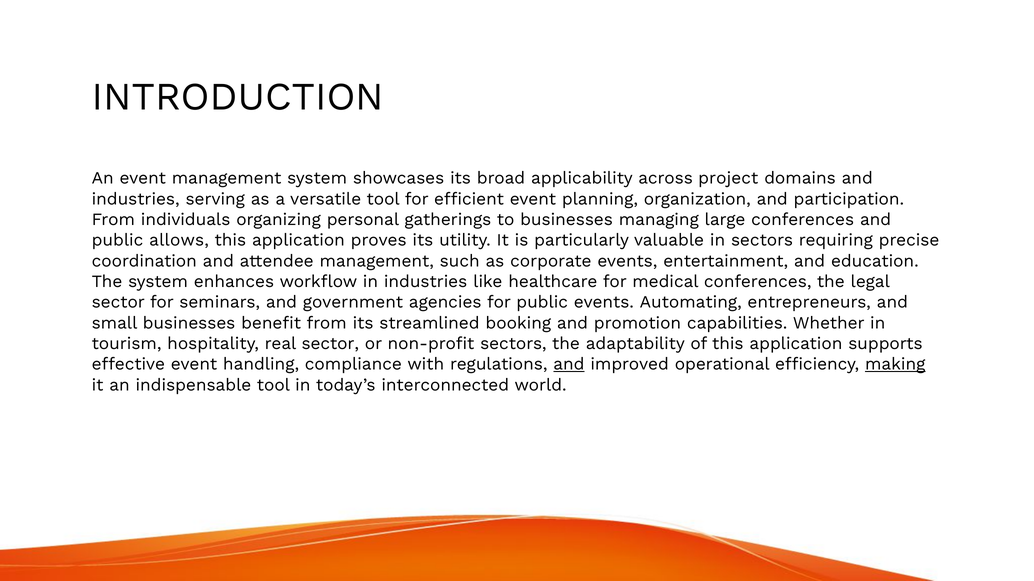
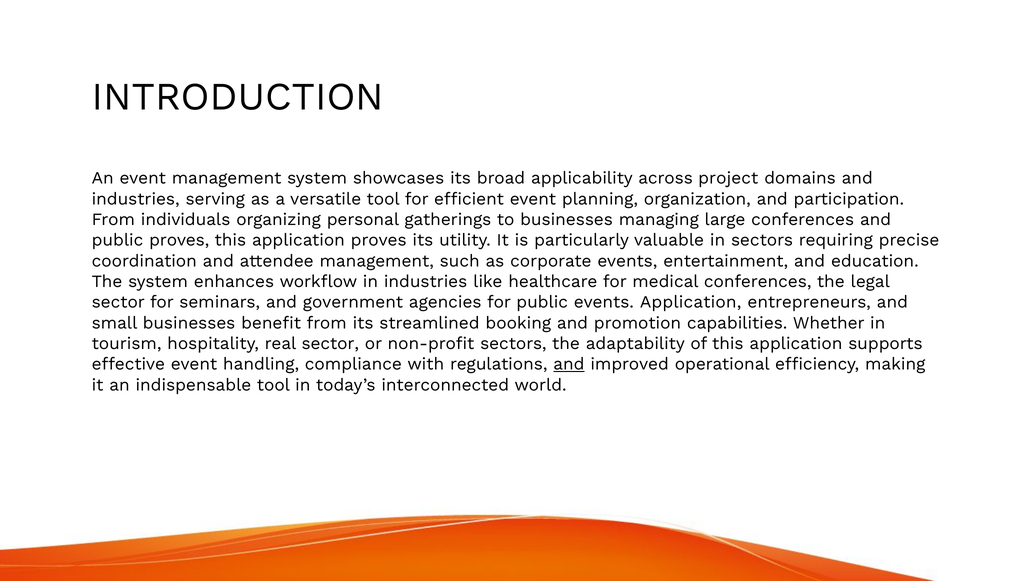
public allows: allows -> proves
events Automating: Automating -> Application
making underline: present -> none
